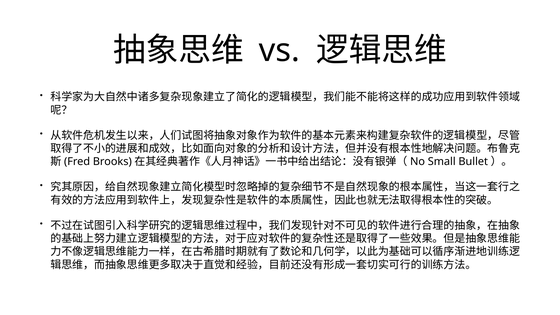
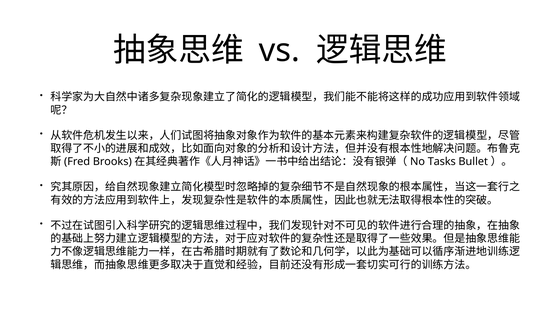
Small: Small -> Tasks
